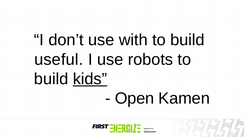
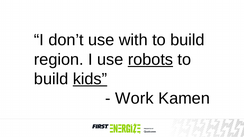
useful: useful -> region
robots underline: none -> present
Open: Open -> Work
